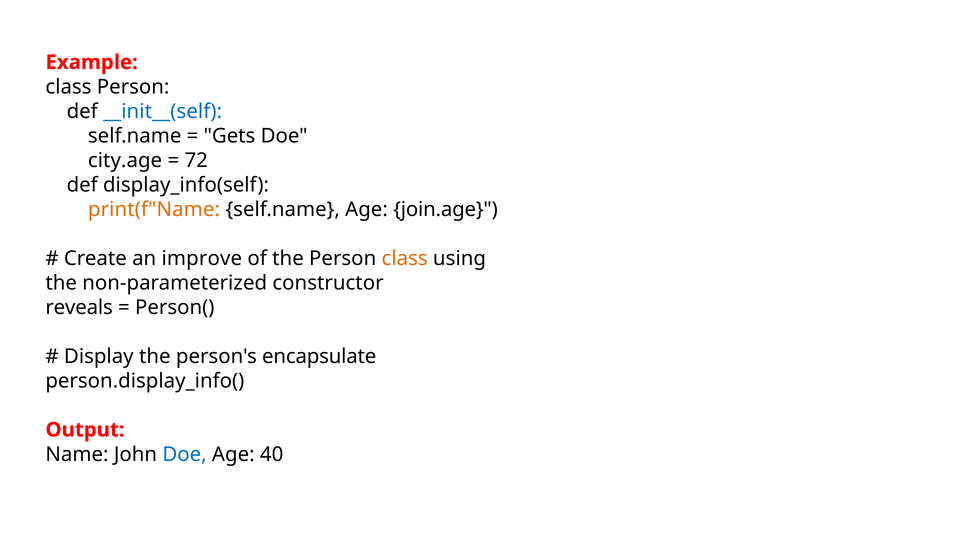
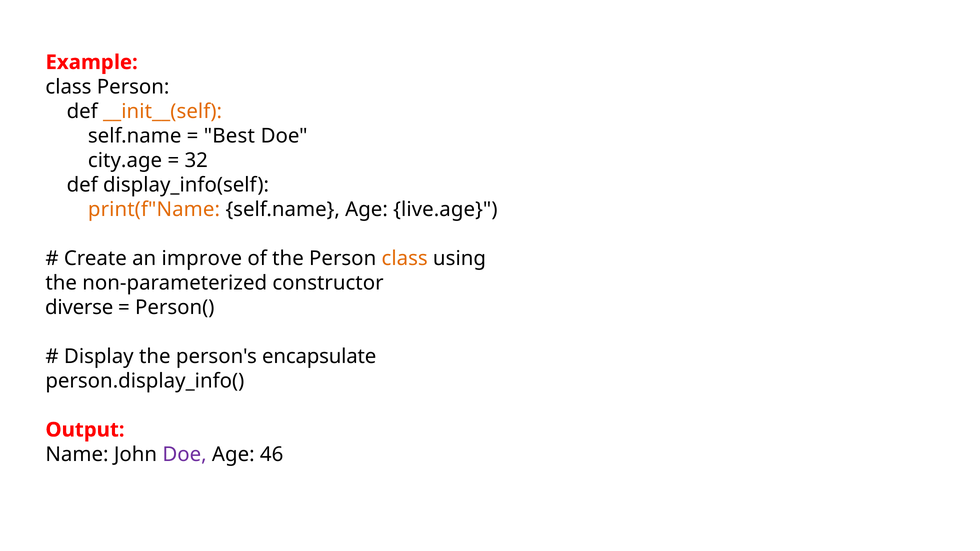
__init__(self colour: blue -> orange
Gets: Gets -> Best
72: 72 -> 32
join.age: join.age -> live.age
reveals: reveals -> diverse
Doe at (185, 455) colour: blue -> purple
40: 40 -> 46
